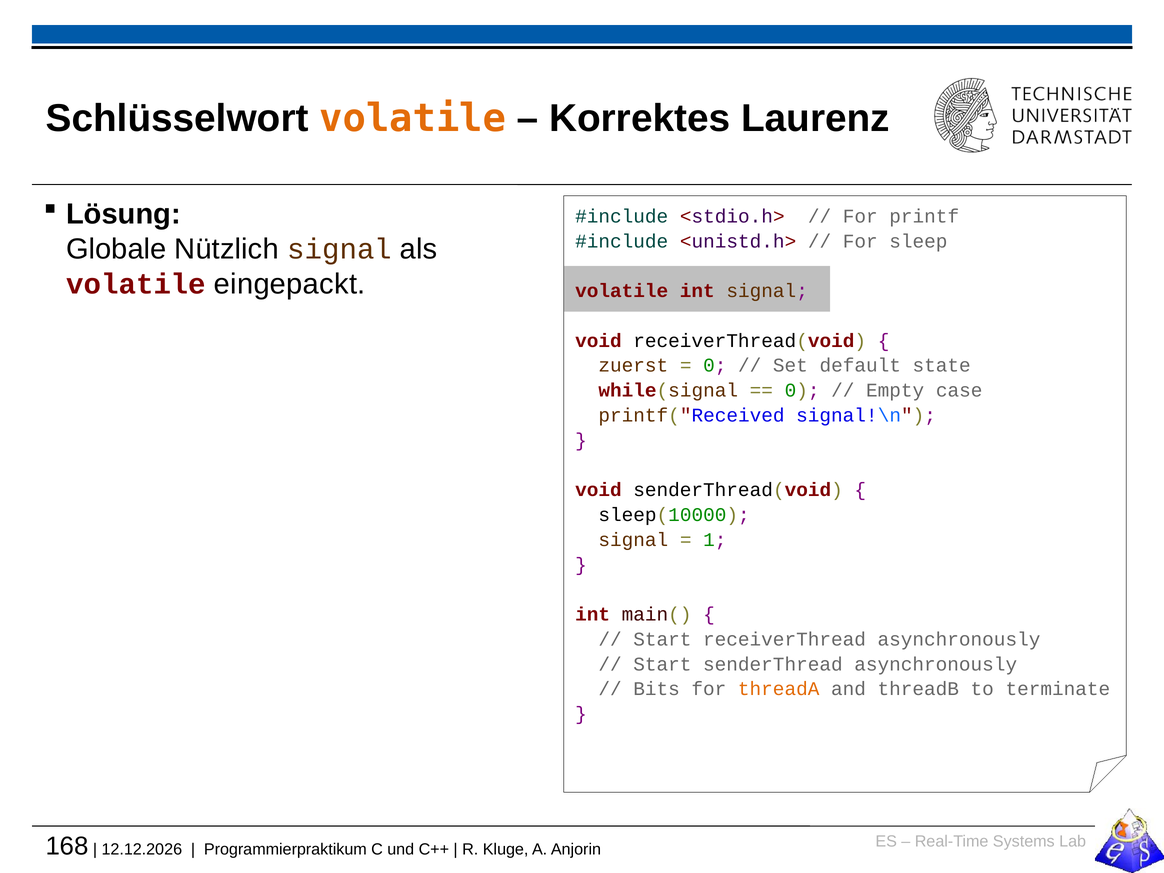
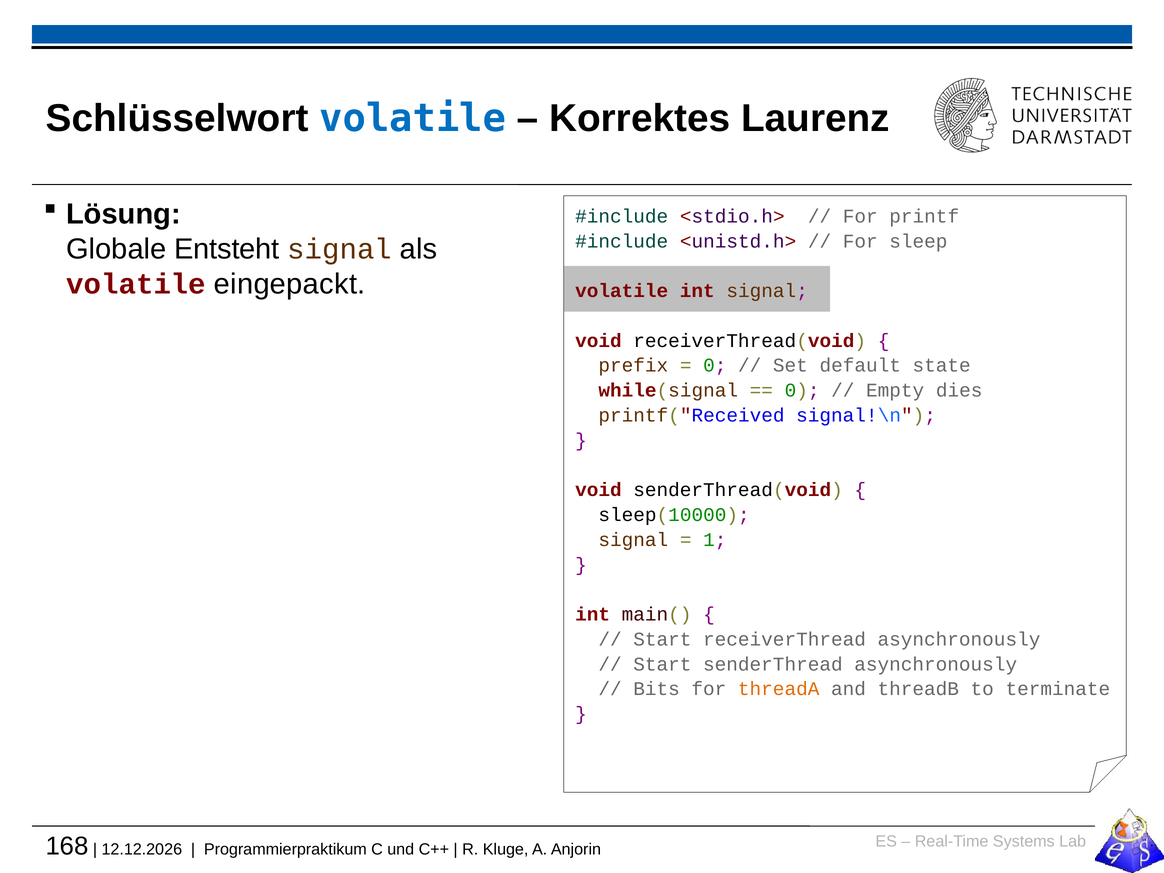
volatile at (413, 118) colour: orange -> blue
Nützlich: Nützlich -> Entsteht
zuerst: zuerst -> prefix
case: case -> dies
